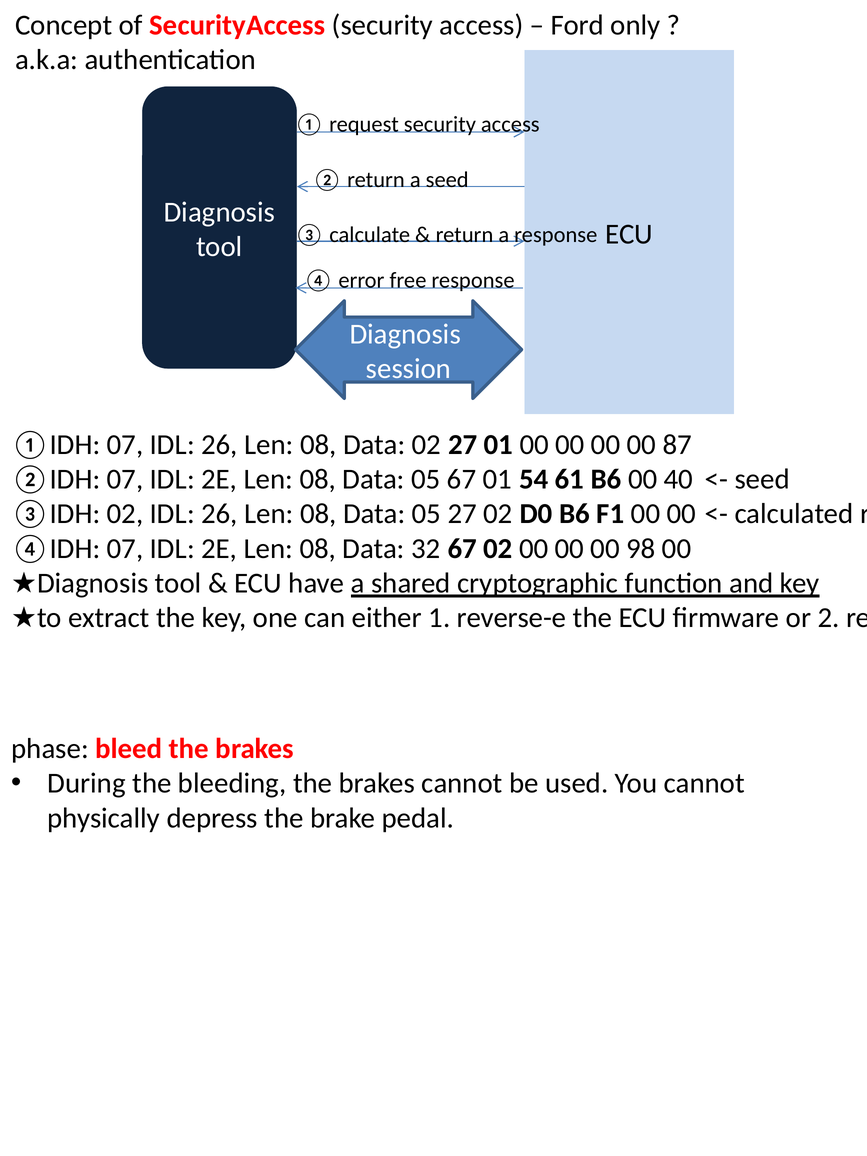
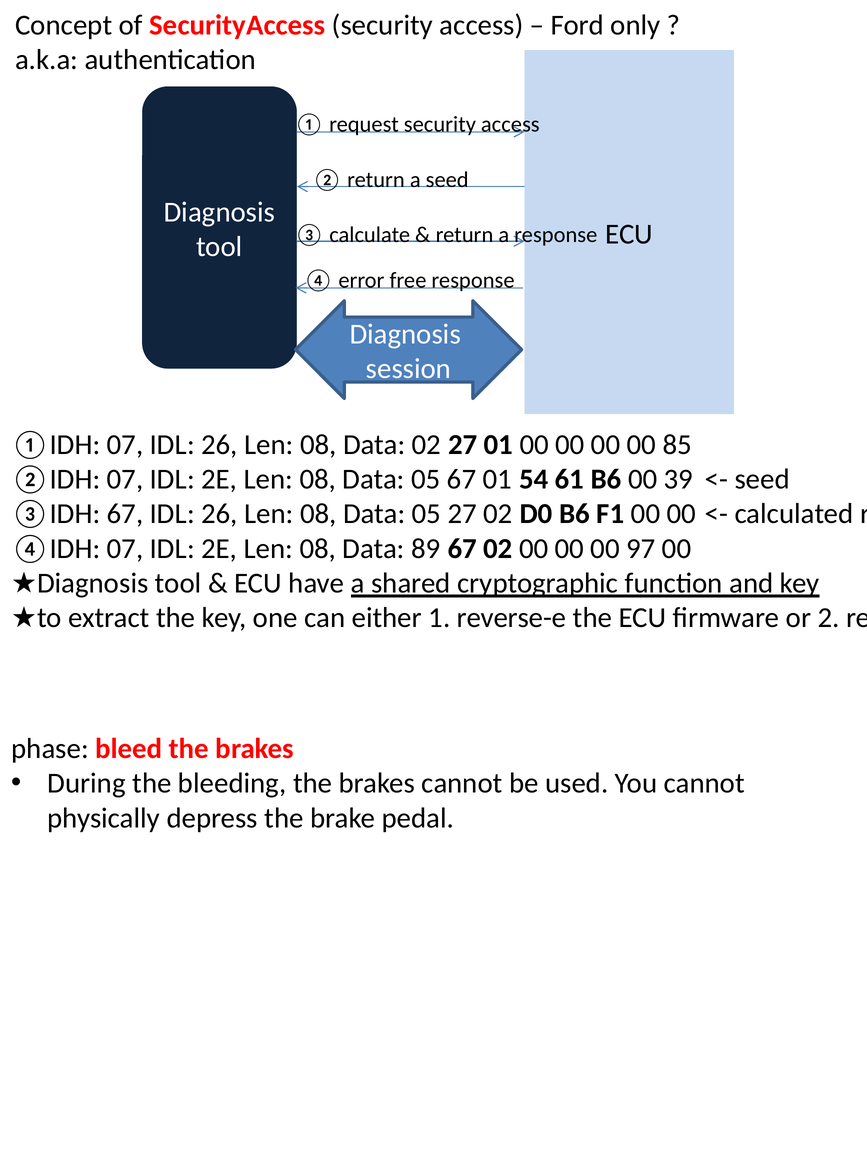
87: 87 -> 85
40: 40 -> 39
③IDH 02: 02 -> 67
32: 32 -> 89
98: 98 -> 97
